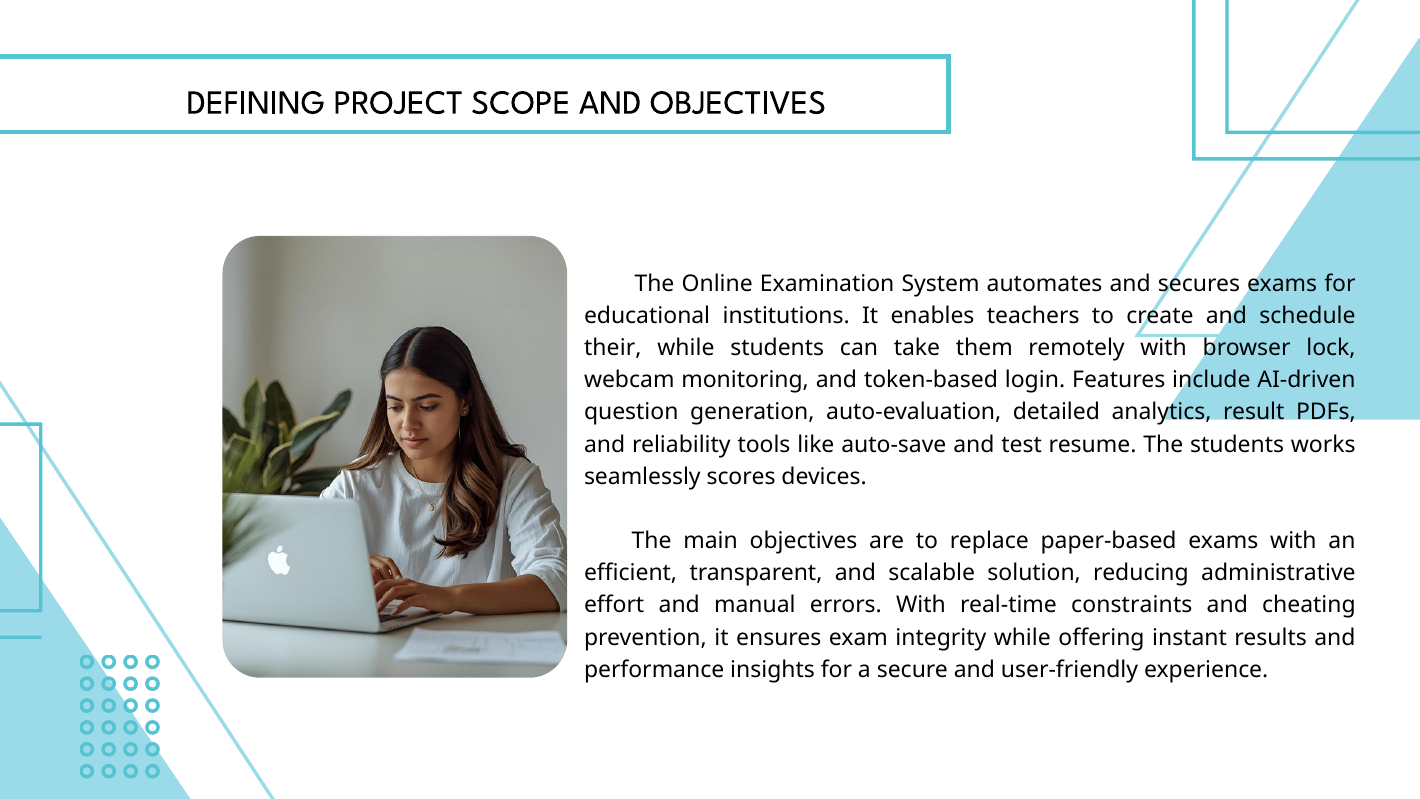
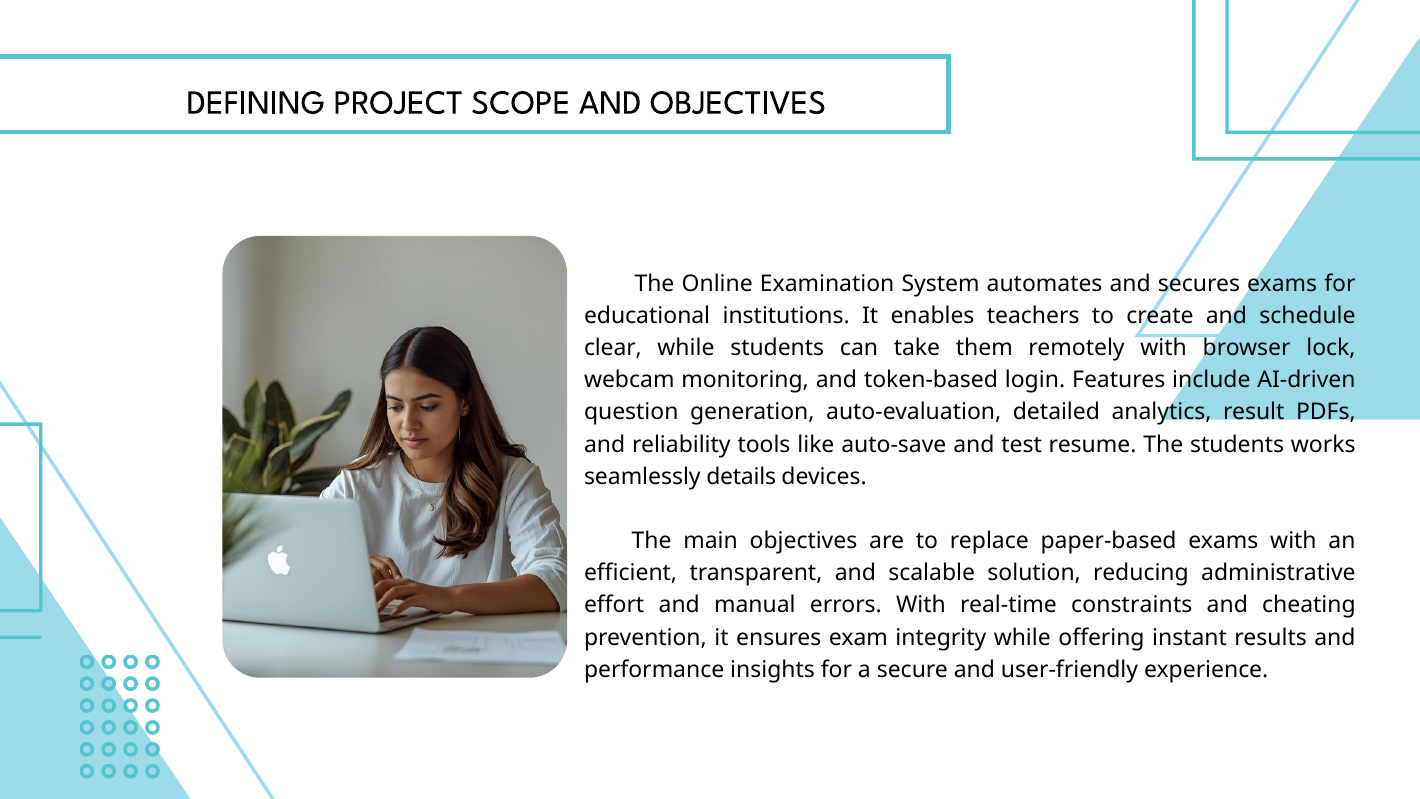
their: their -> clear
scores: scores -> details
